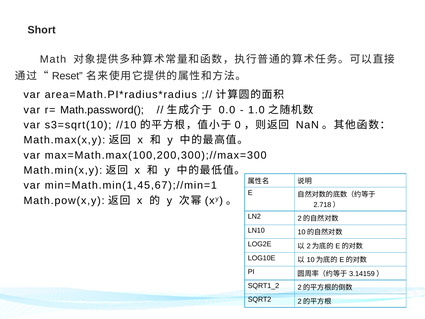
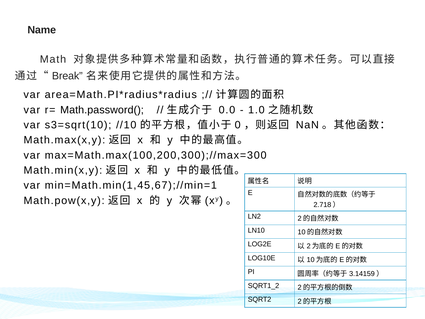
Short: Short -> Name
Reset: Reset -> Break
